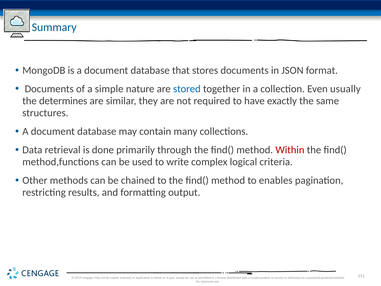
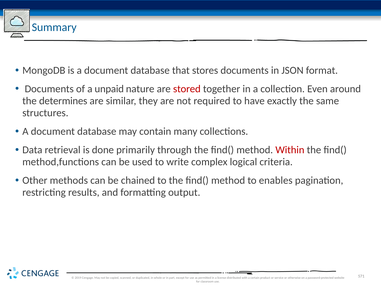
simple: simple -> unpaid
stored colour: blue -> red
usually: usually -> around
